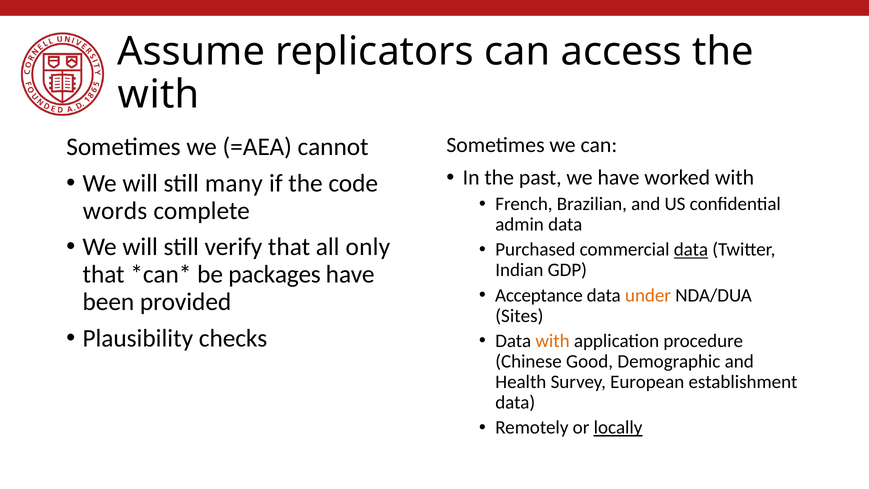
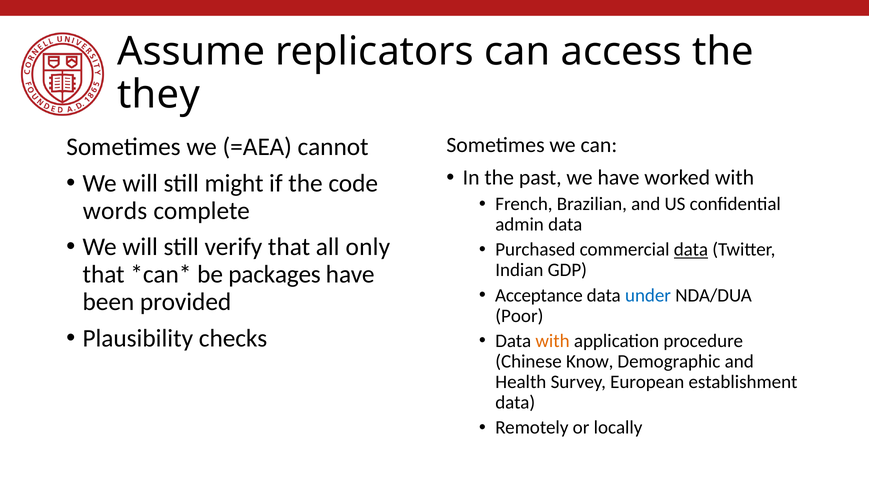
with at (159, 94): with -> they
many: many -> might
under colour: orange -> blue
Sites: Sites -> Poor
Good: Good -> Know
locally underline: present -> none
